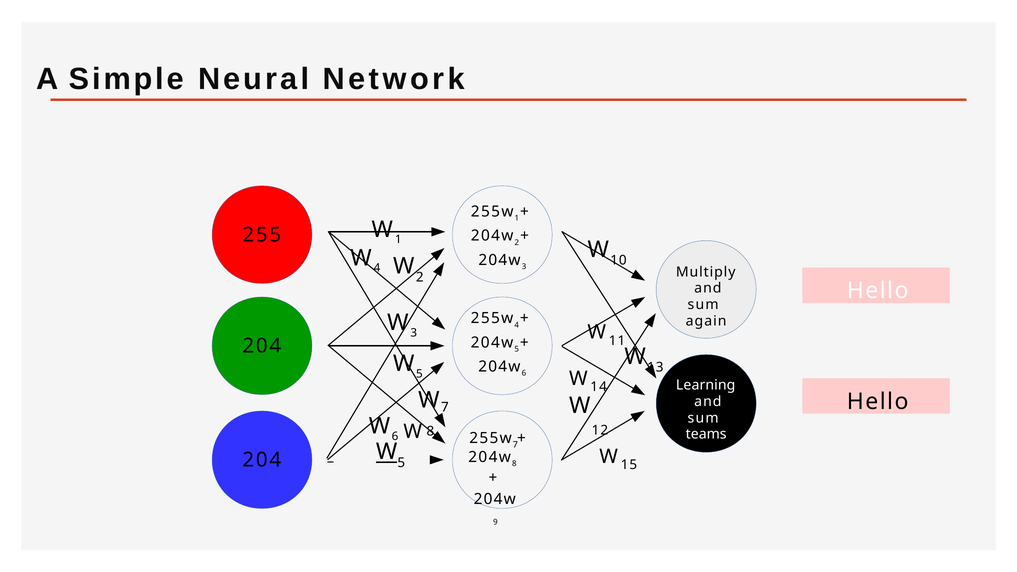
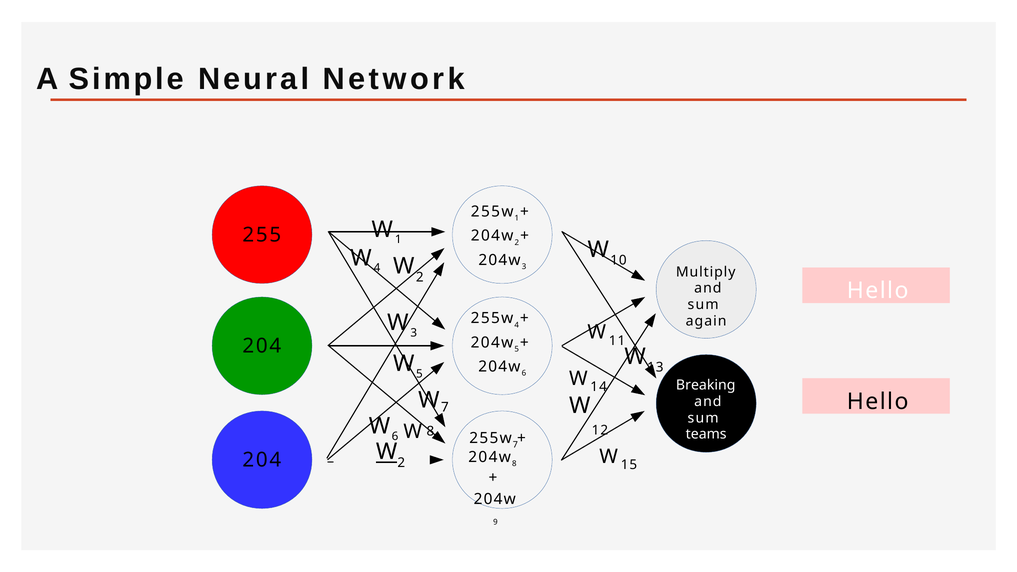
Learning: Learning -> Breaking
5 at (401, 463): 5 -> 2
